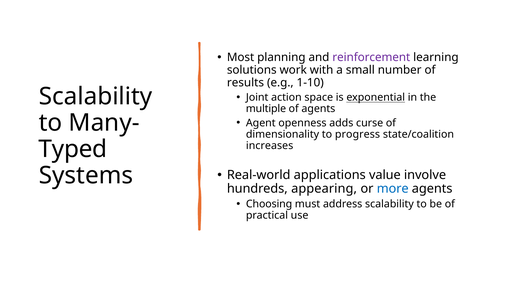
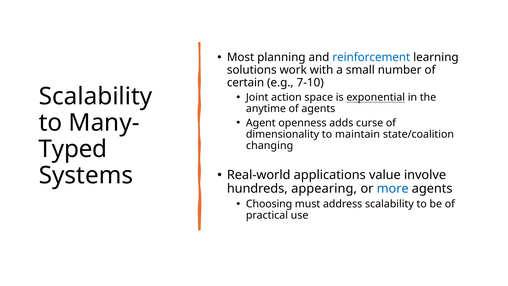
reinforcement colour: purple -> blue
results: results -> certain
1-10: 1-10 -> 7-10
multiple: multiple -> anytime
progress: progress -> maintain
increases: increases -> changing
